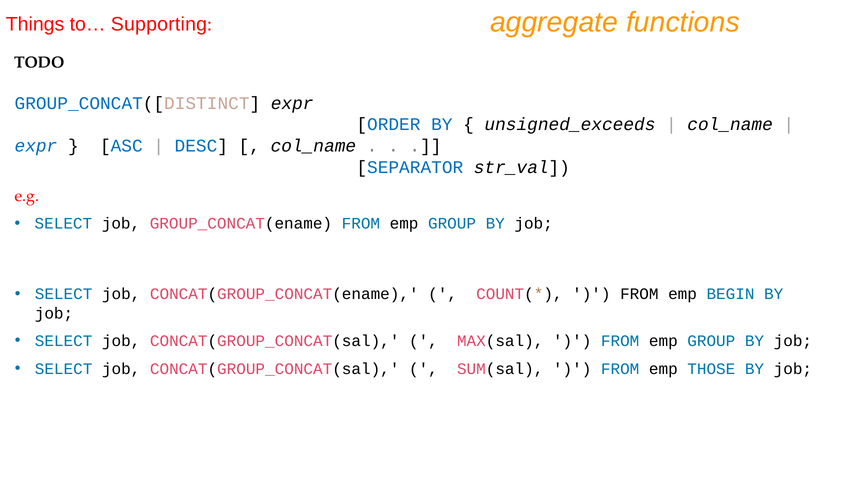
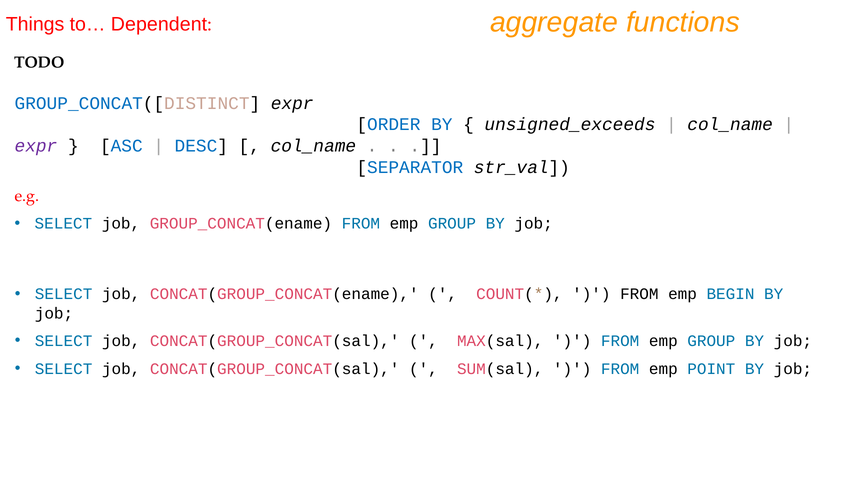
Supporting: Supporting -> Dependent
expr at (36, 146) colour: blue -> purple
THOSE: THOSE -> POINT
